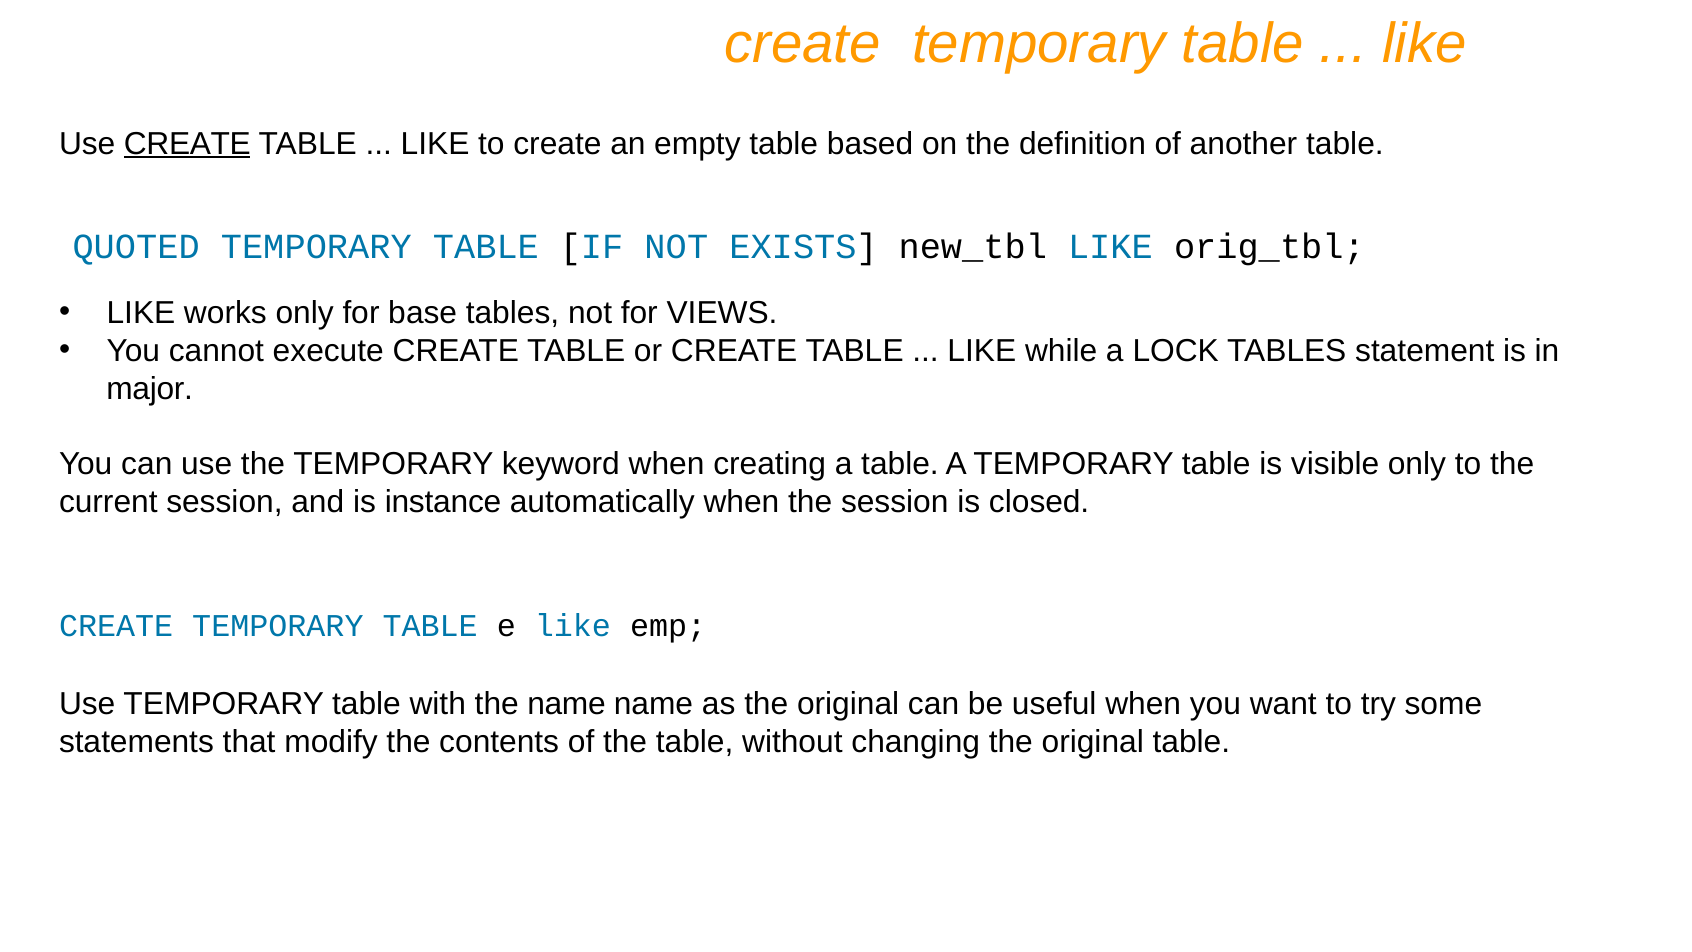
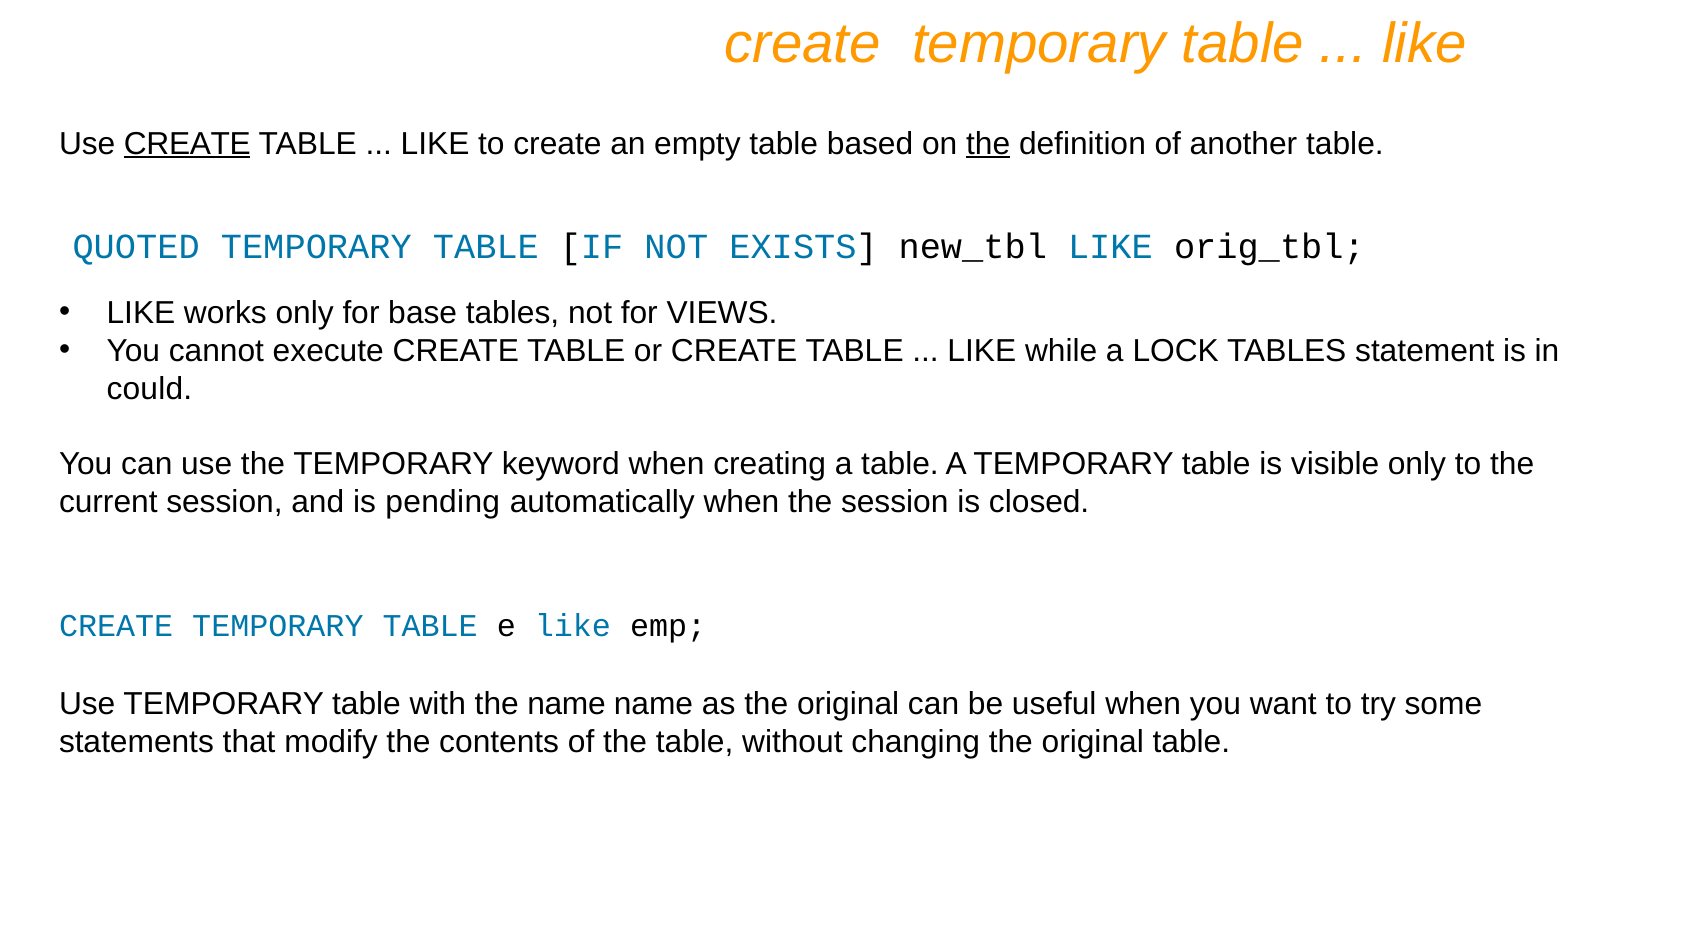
the at (988, 144) underline: none -> present
major: major -> could
instance: instance -> pending
